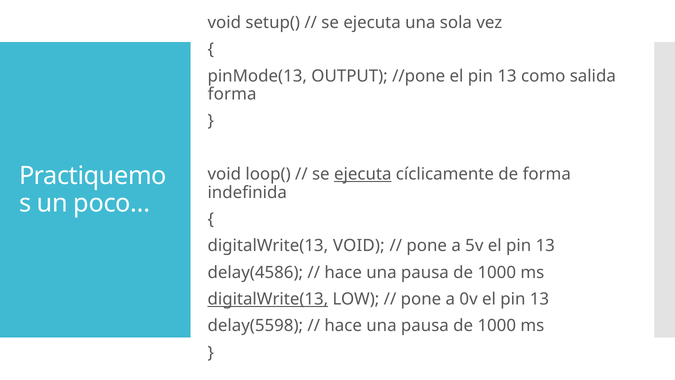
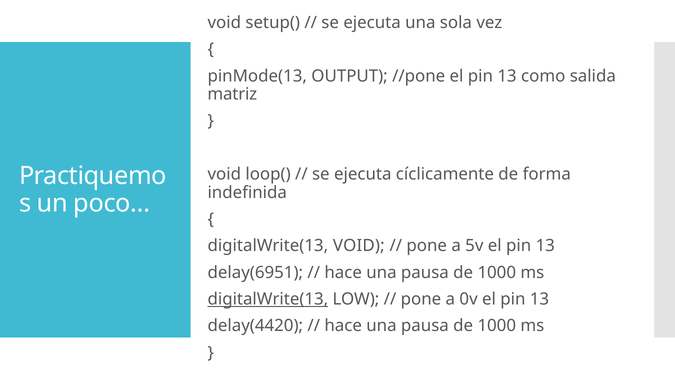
forma at (232, 94): forma -> matriz
ejecuta at (363, 174) underline: present -> none
delay(4586: delay(4586 -> delay(6951
delay(5598: delay(5598 -> delay(4420
